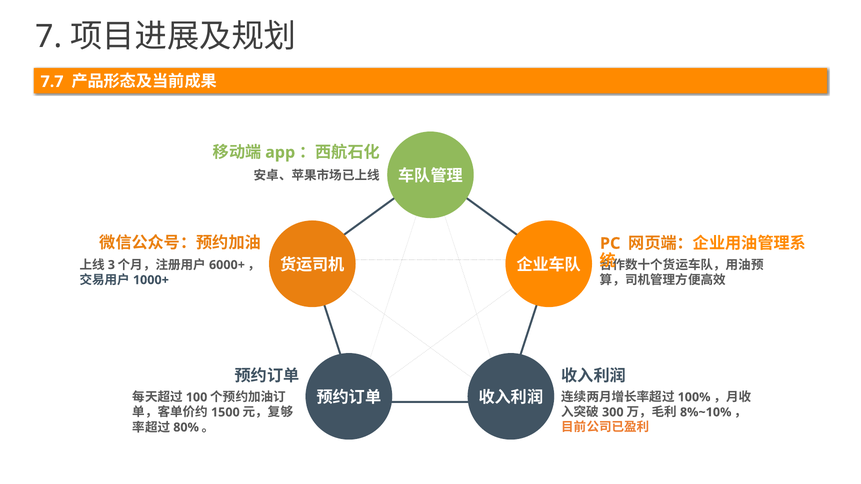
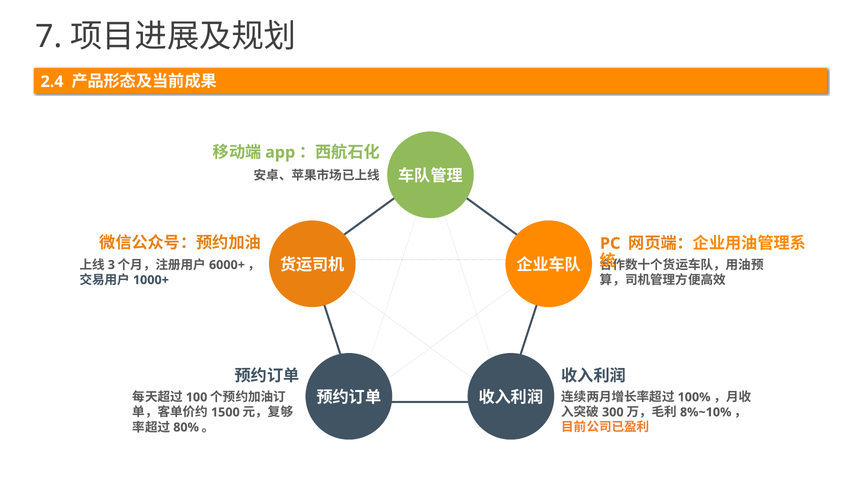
7.7: 7.7 -> 2.4
